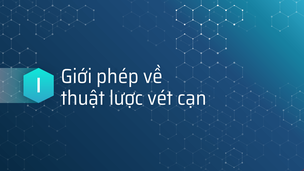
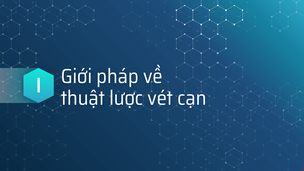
phép: phép -> pháp
